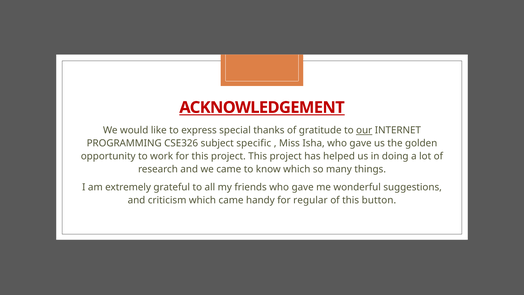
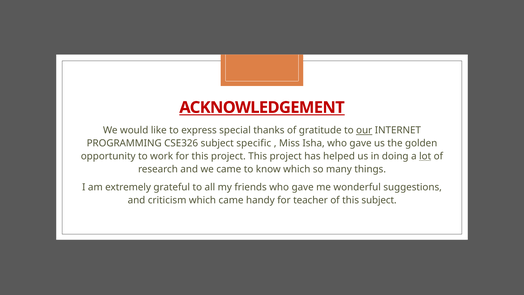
lot underline: none -> present
regular: regular -> teacher
this button: button -> subject
